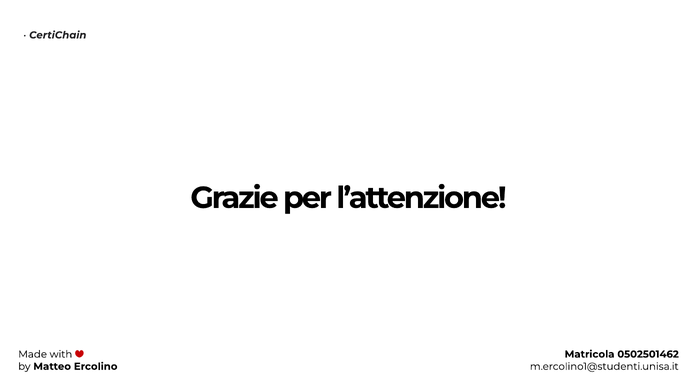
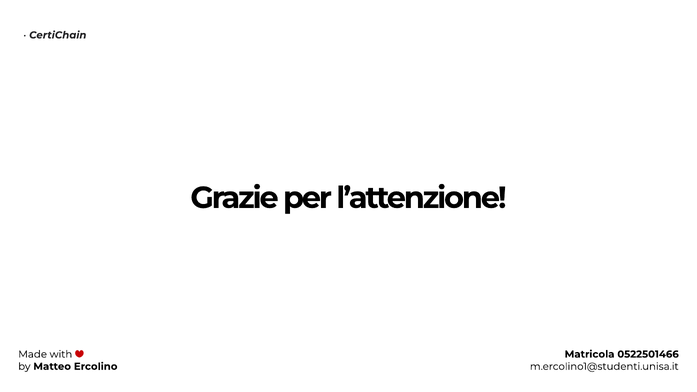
0502501462: 0502501462 -> 0522501466
